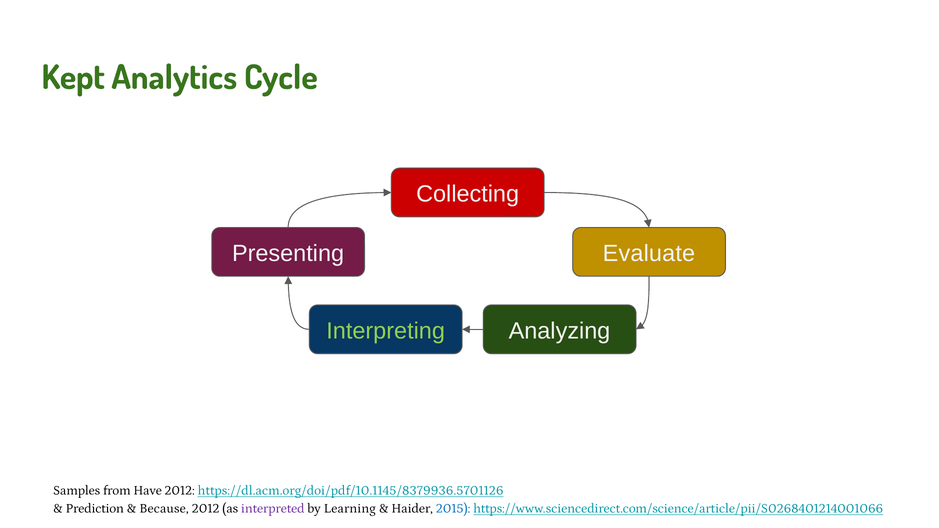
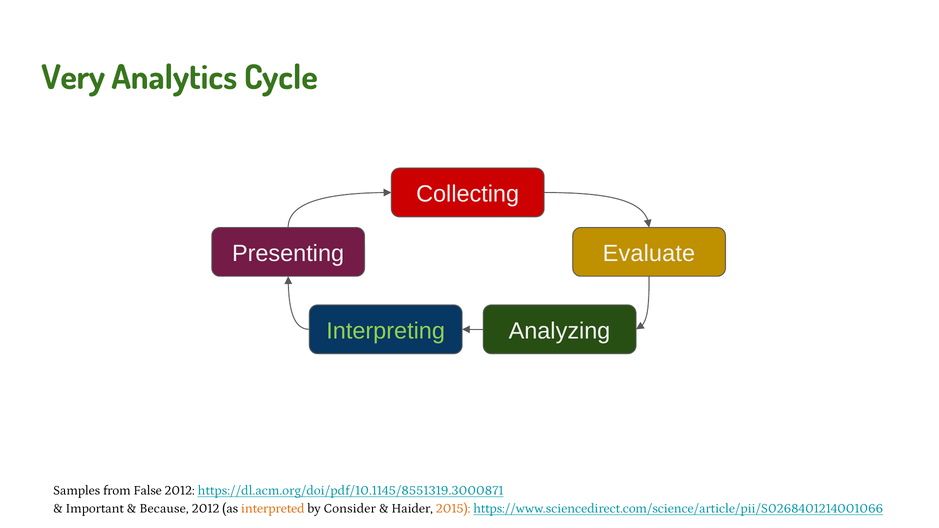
Kept: Kept -> Very
Have: Have -> False
https://dl.acm.org/doi/pdf/10.1145/8379936.5701126: https://dl.acm.org/doi/pdf/10.1145/8379936.5701126 -> https://dl.acm.org/doi/pdf/10.1145/8551319.3000871
Prediction: Prediction -> Important
interpreted colour: purple -> orange
Learning: Learning -> Consider
2015 colour: blue -> orange
